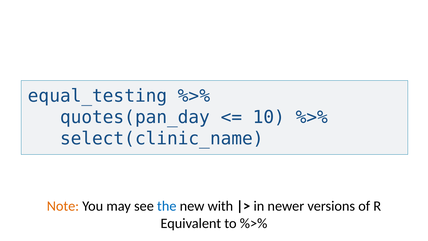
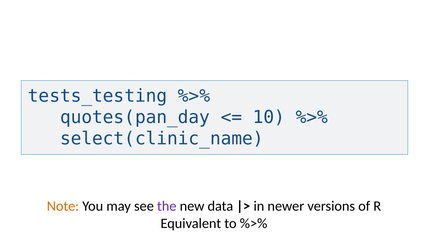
equal_testing: equal_testing -> tests_testing
the colour: blue -> purple
with: with -> data
